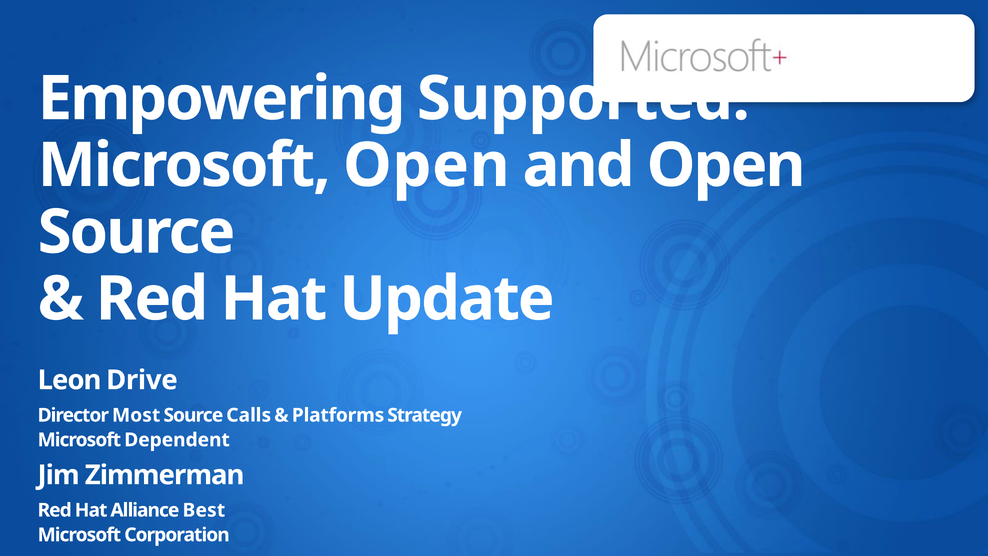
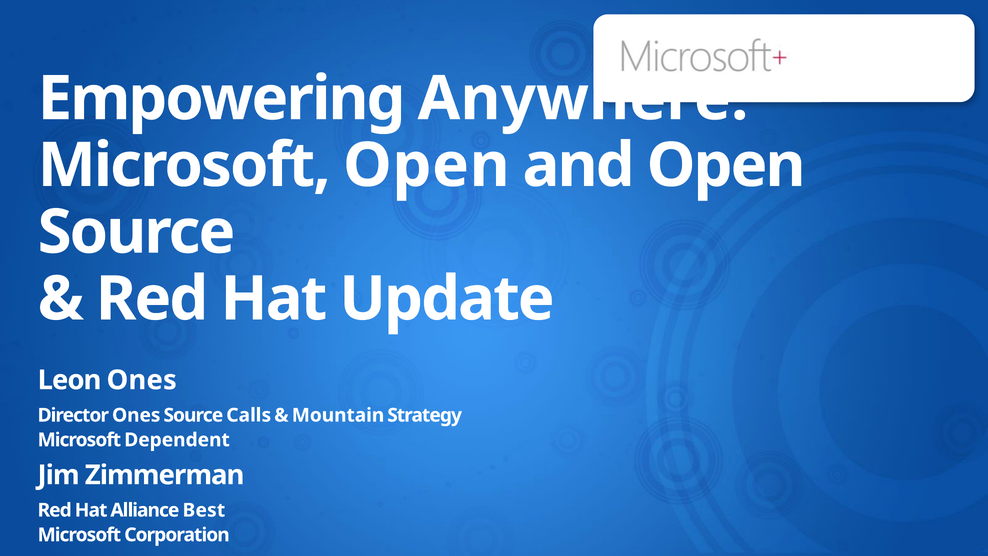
Supported: Supported -> Anywhere
Leon Drive: Drive -> Ones
Director Most: Most -> Ones
Platforms: Platforms -> Mountain
